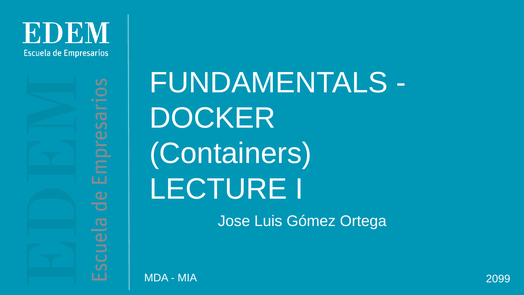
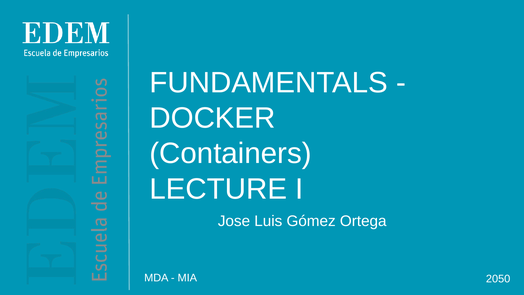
2099: 2099 -> 2050
